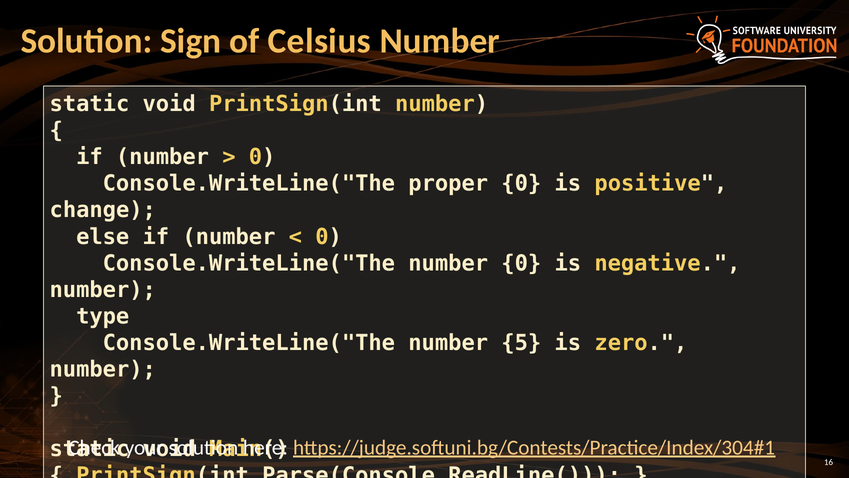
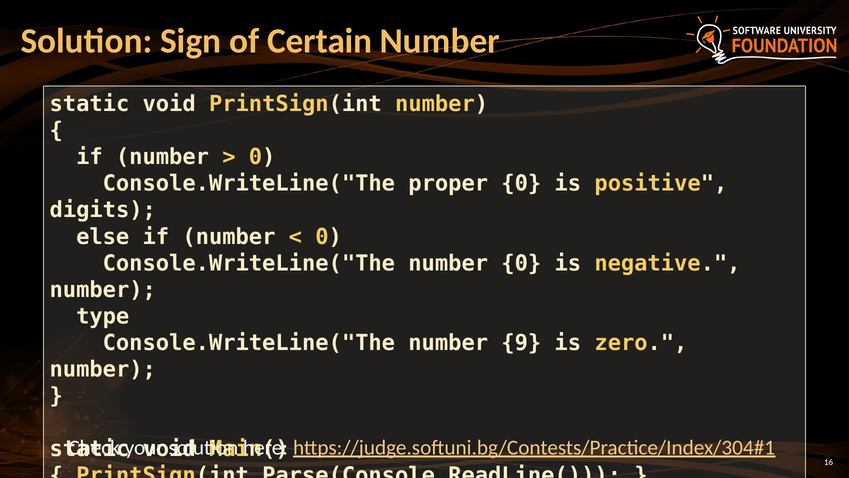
Celsius: Celsius -> Certain
change: change -> digits
5: 5 -> 9
